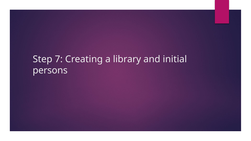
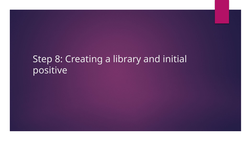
7: 7 -> 8
persons: persons -> positive
